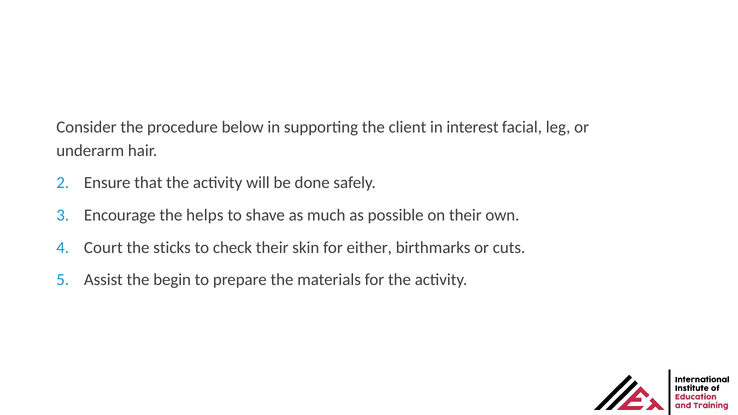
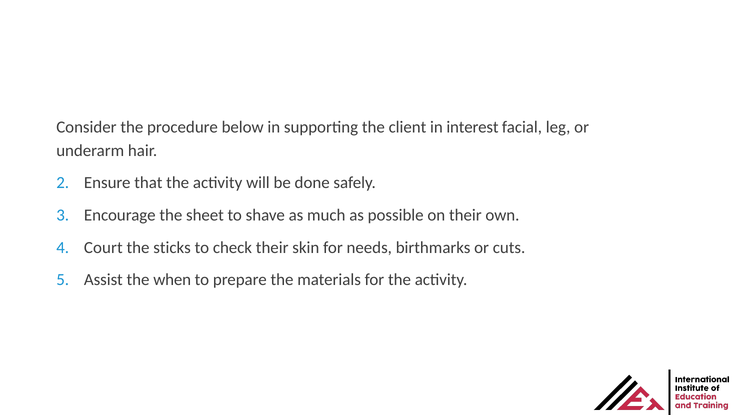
helps: helps -> sheet
either: either -> needs
begin: begin -> when
